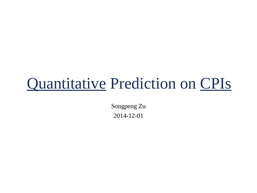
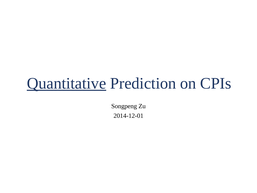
CPIs underline: present -> none
